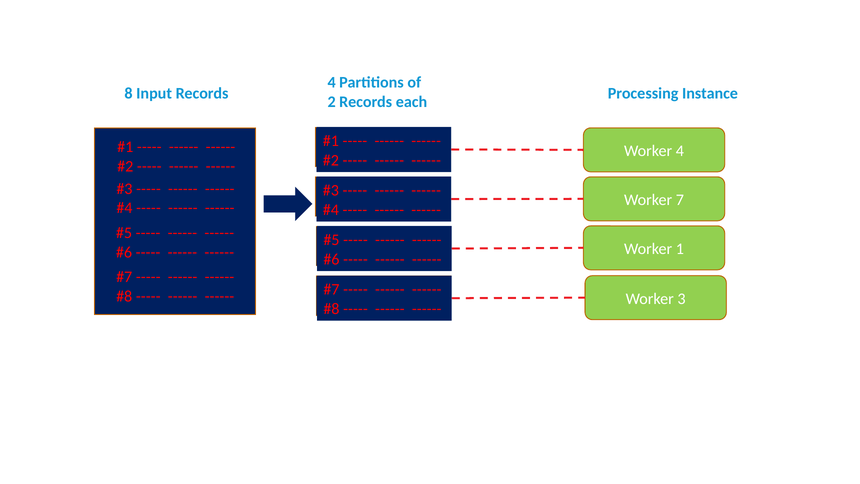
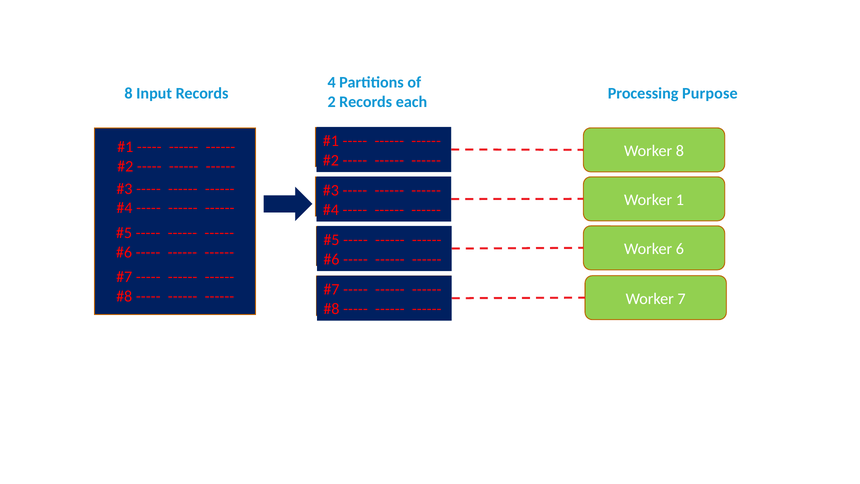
Instance: Instance -> Purpose
Worker 4: 4 -> 8
7: 7 -> 1
1: 1 -> 6
3: 3 -> 7
